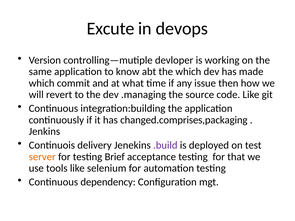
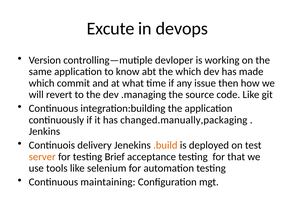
changed.comprises,packaging: changed.comprises,packaging -> changed.manually,packaging
.build colour: purple -> orange
dependency: dependency -> maintaining
